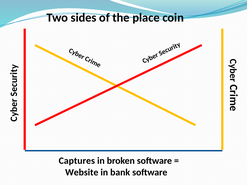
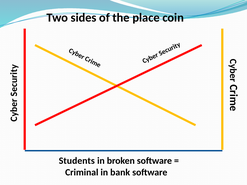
Captures: Captures -> Students
Website: Website -> Criminal
